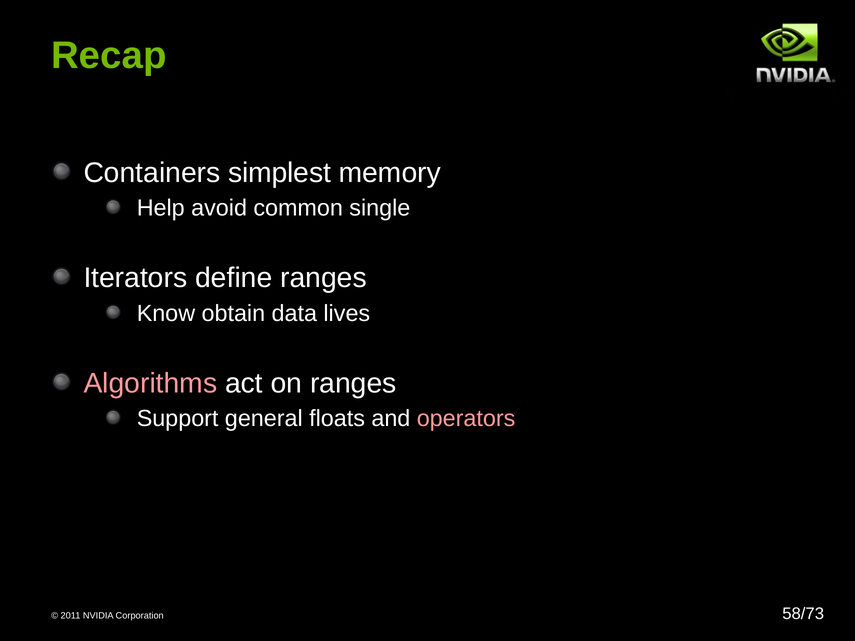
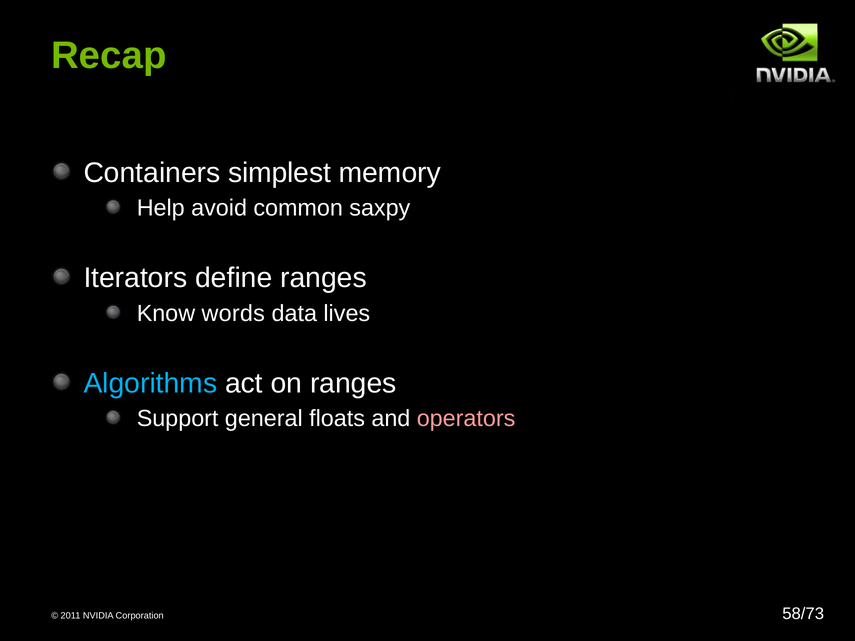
single: single -> saxpy
obtain: obtain -> words
Algorithms colour: pink -> light blue
